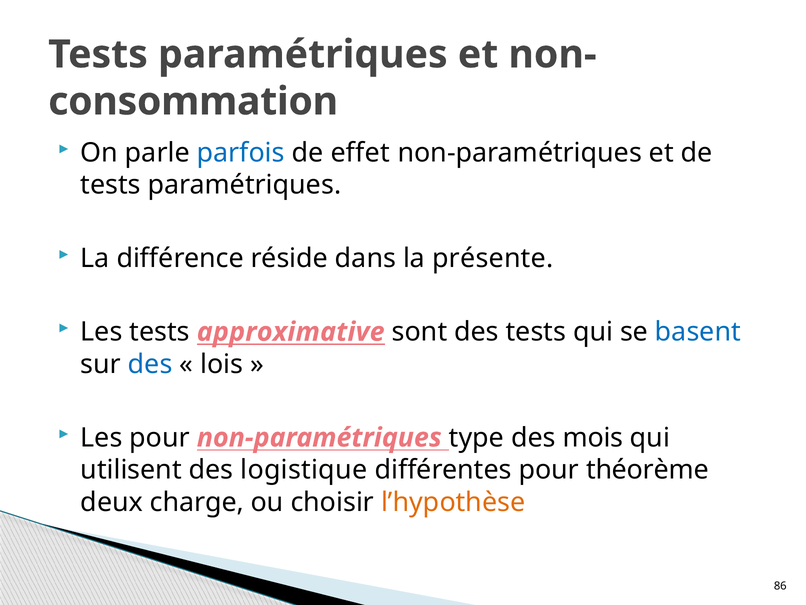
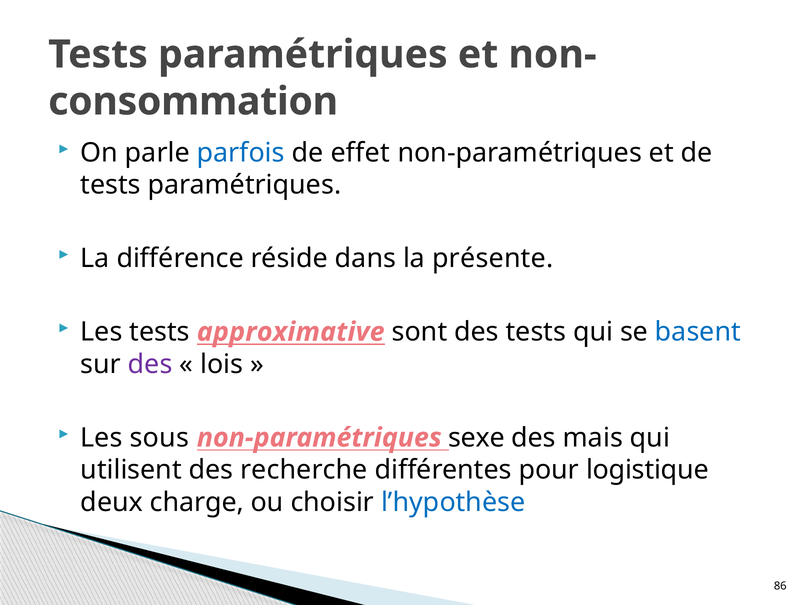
des at (150, 364) colour: blue -> purple
Les pour: pour -> sous
type: type -> sexe
mois: mois -> mais
logistique: logistique -> recherche
théorème: théorème -> logistique
l’hypothèse colour: orange -> blue
